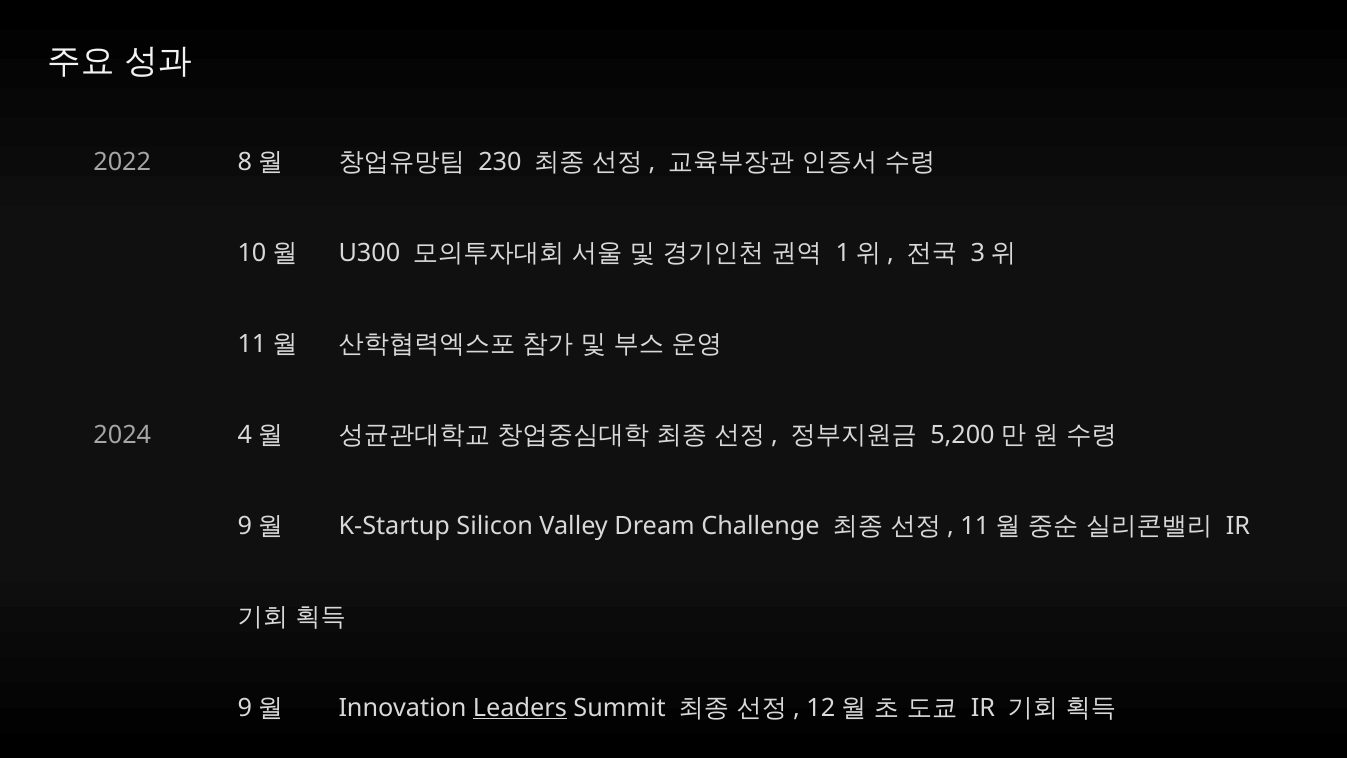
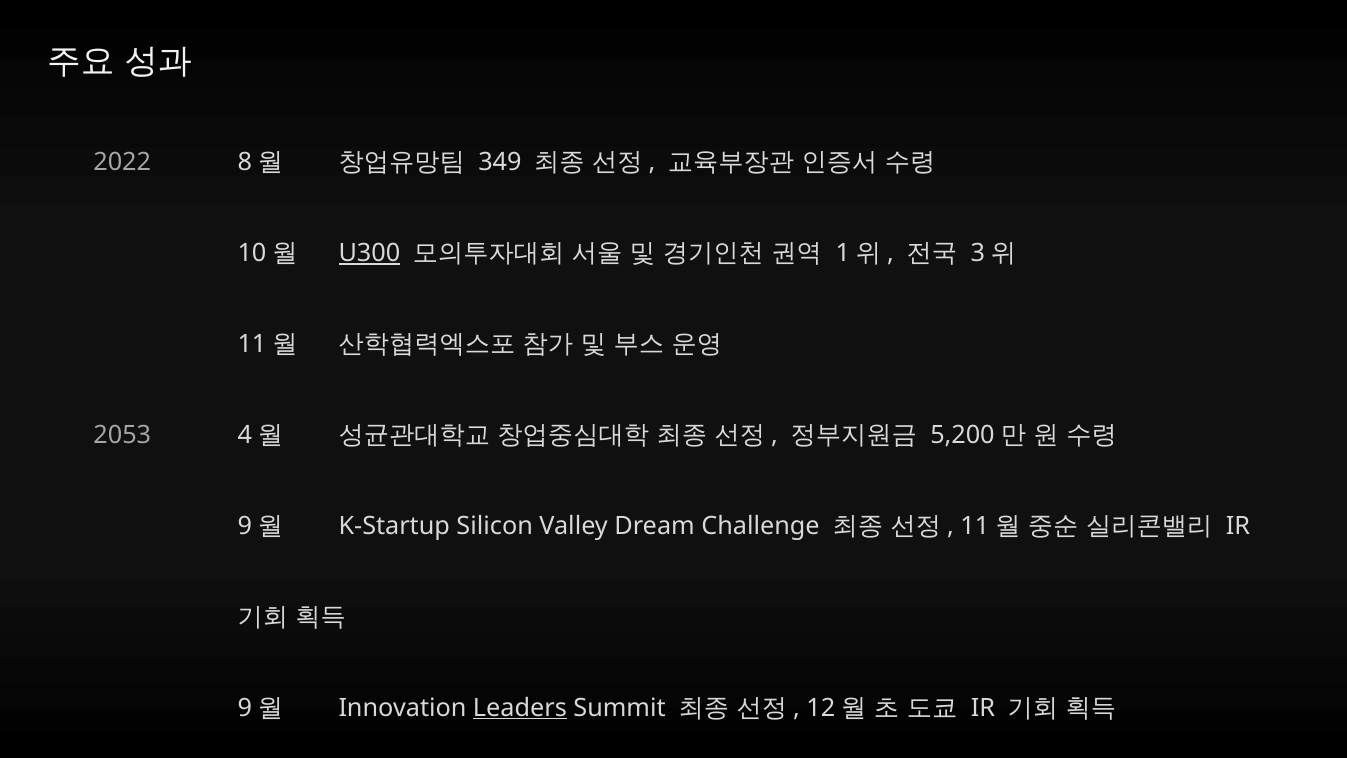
230: 230 -> 349
U300 underline: none -> present
2024: 2024 -> 2053
